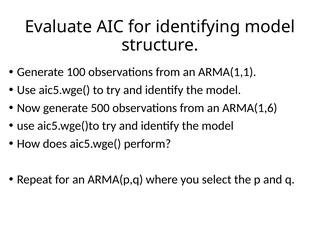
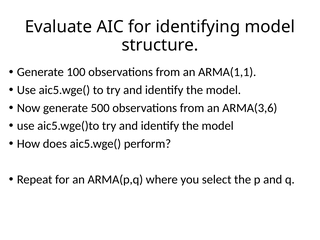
ARMA(1,6: ARMA(1,6 -> ARMA(3,6
